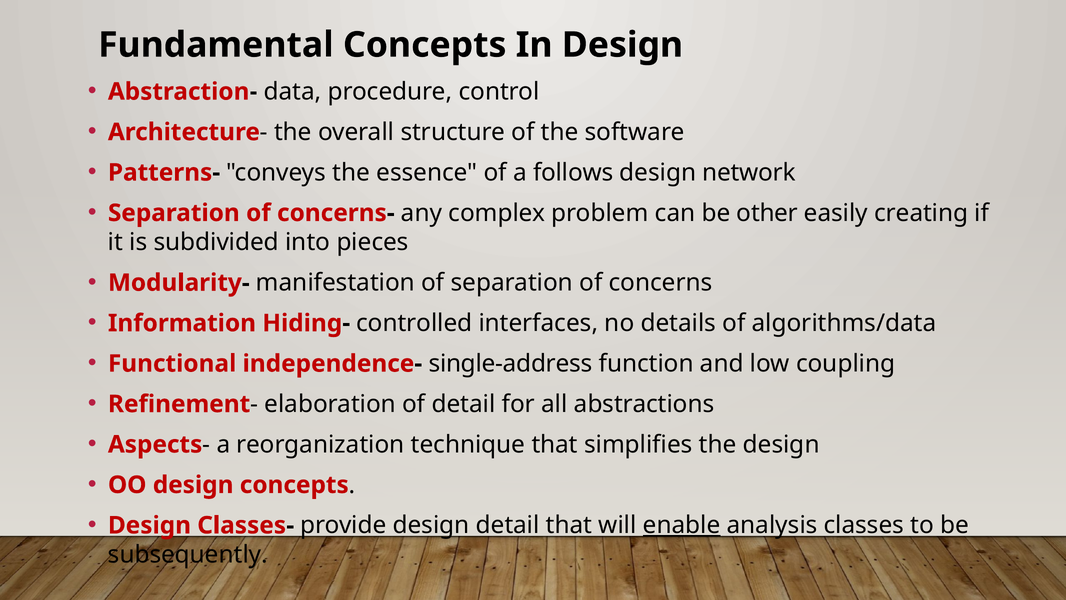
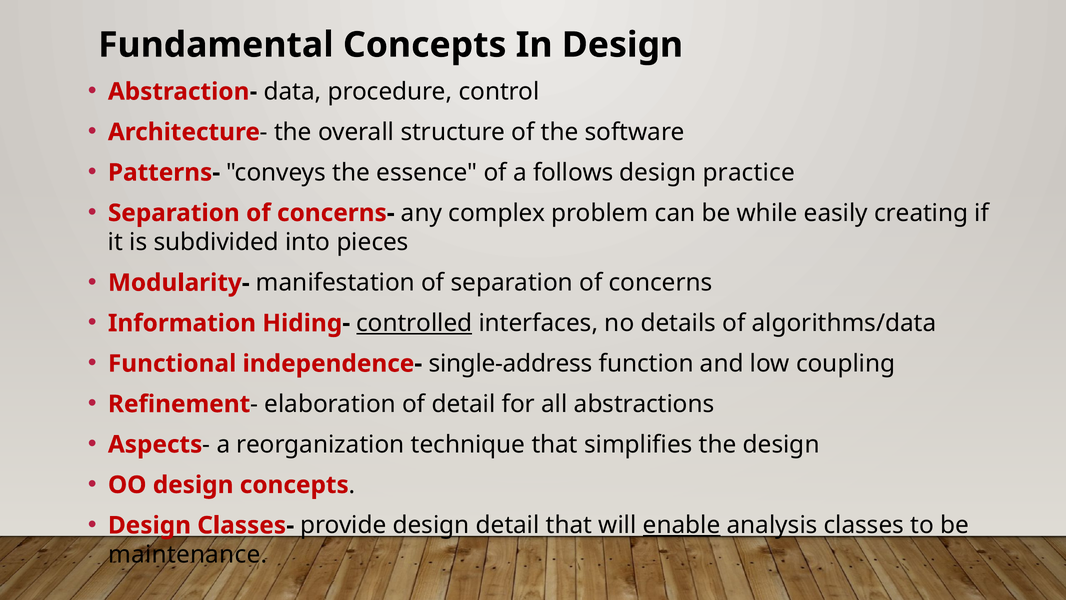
network: network -> practice
other: other -> while
controlled underline: none -> present
subsequently: subsequently -> maintenance
